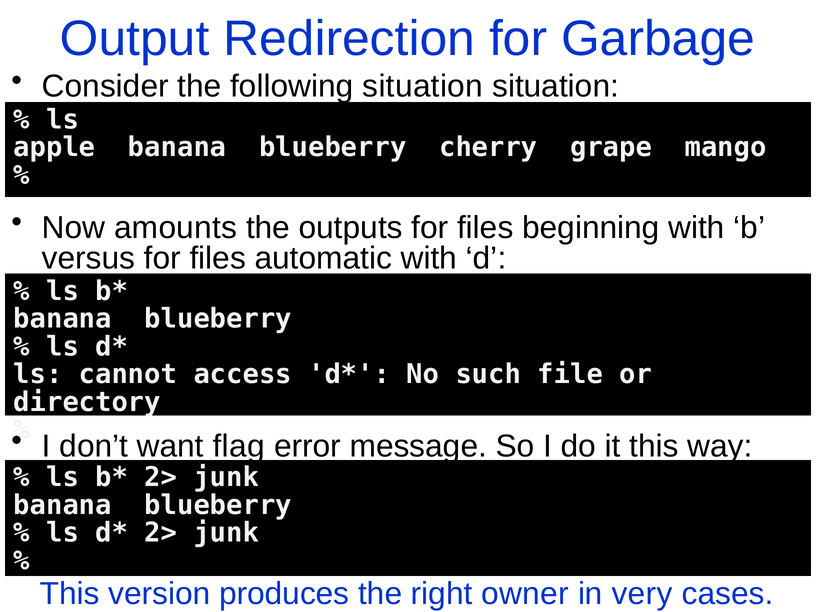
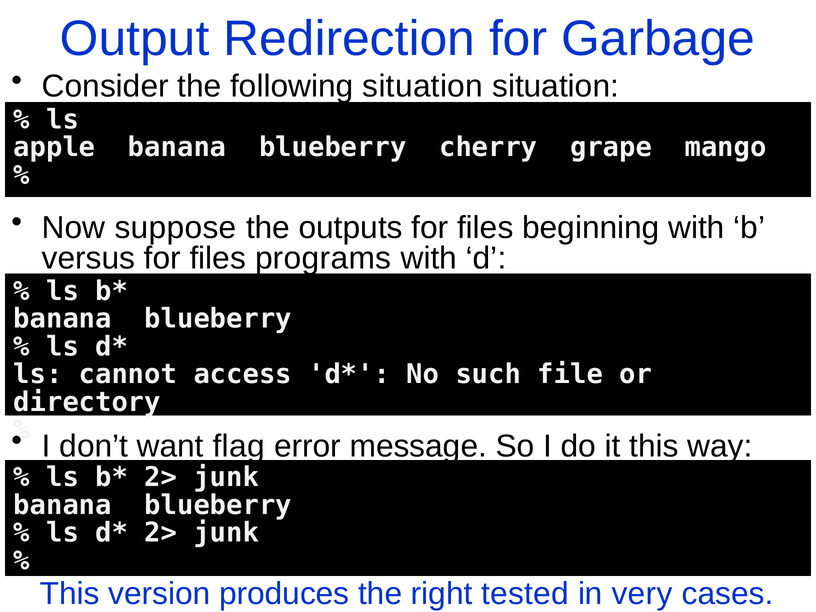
amounts: amounts -> suppose
automatic: automatic -> programs
owner: owner -> tested
